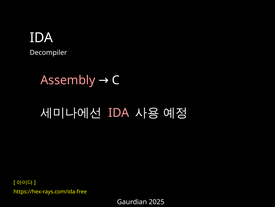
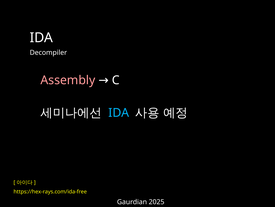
IDA at (119, 112) colour: pink -> light blue
